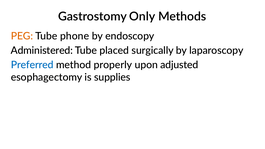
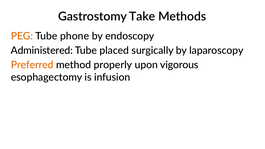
Only: Only -> Take
Preferred colour: blue -> orange
adjusted: adjusted -> vigorous
supplies: supplies -> infusion
